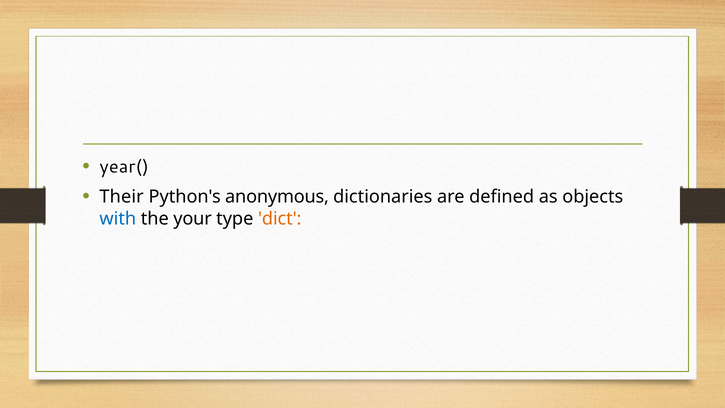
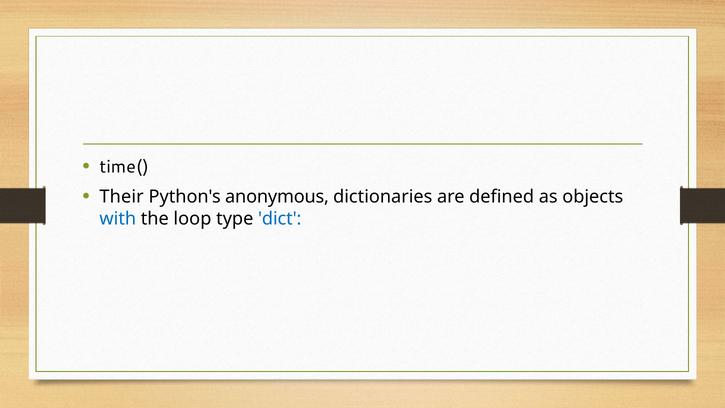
year(: year( -> time(
your: your -> loop
dict colour: orange -> blue
